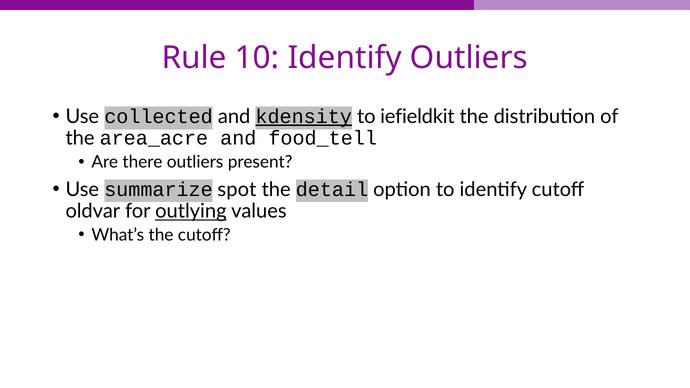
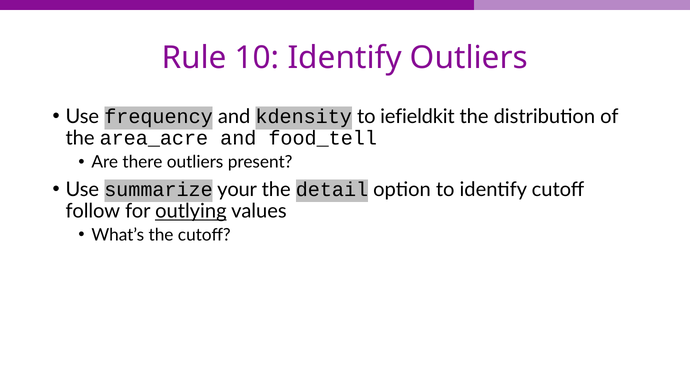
collected: collected -> frequency
kdensity underline: present -> none
spot: spot -> your
oldvar: oldvar -> follow
